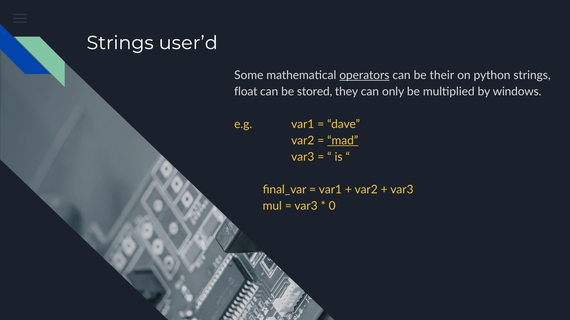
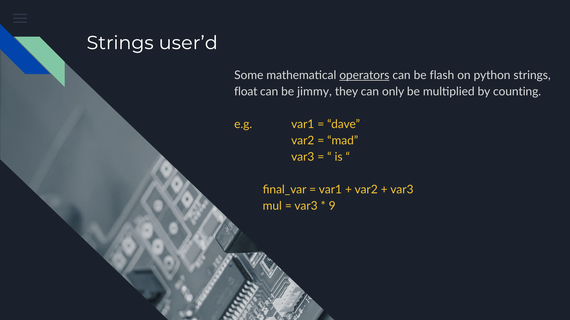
their: their -> flash
stored: stored -> jimmy
windows: windows -> counting
mad underline: present -> none
0: 0 -> 9
